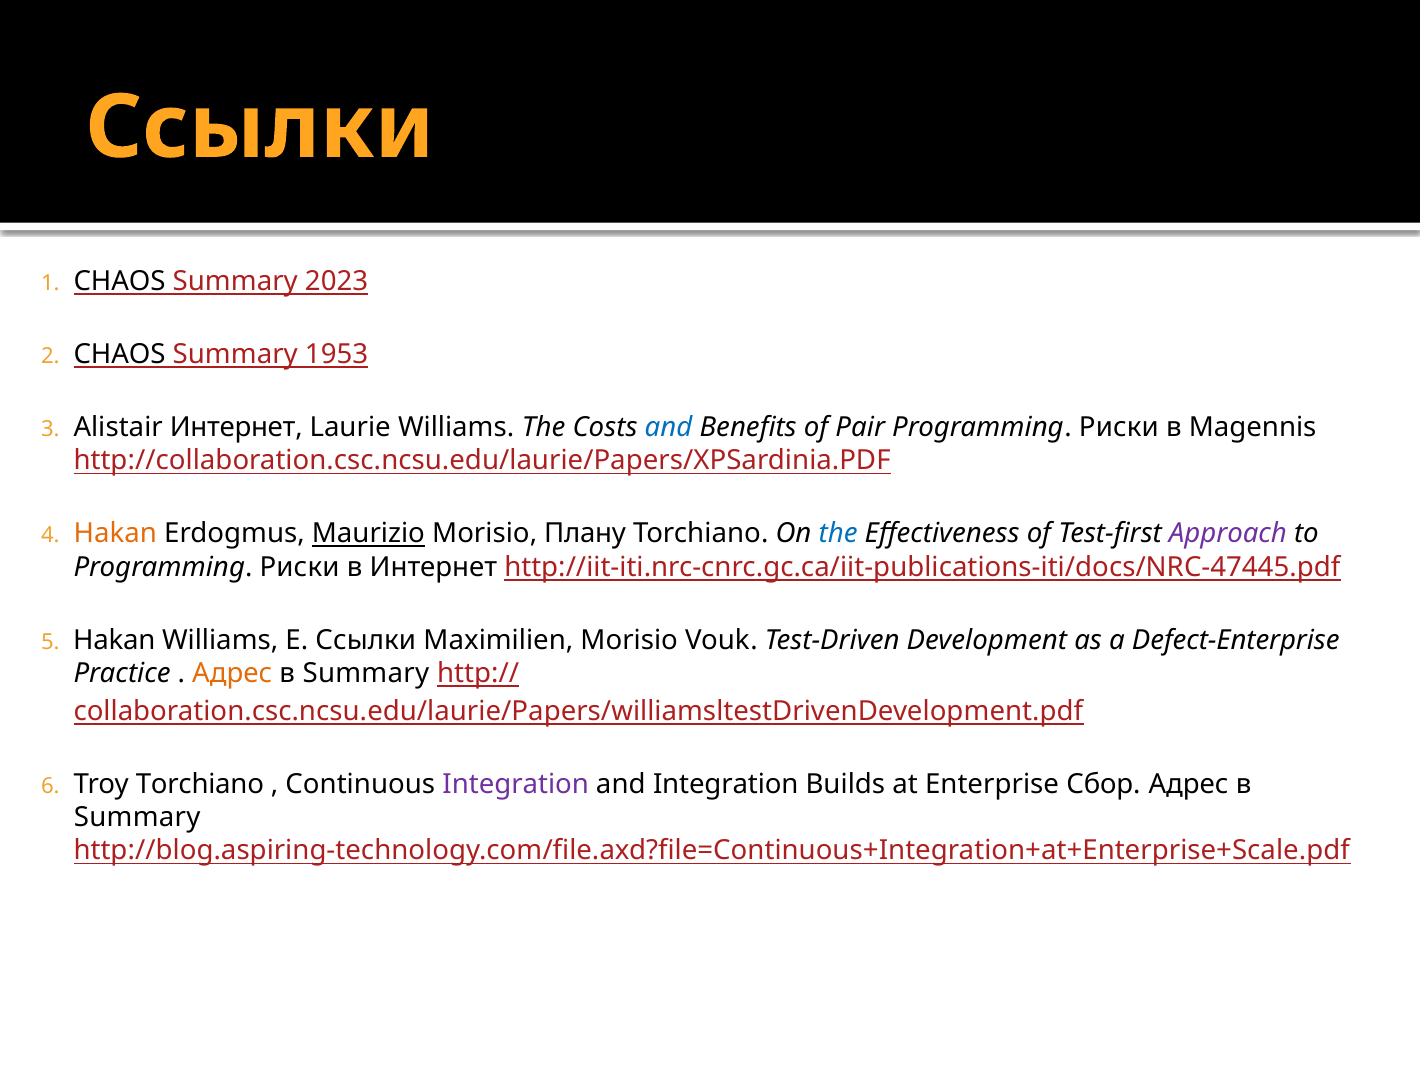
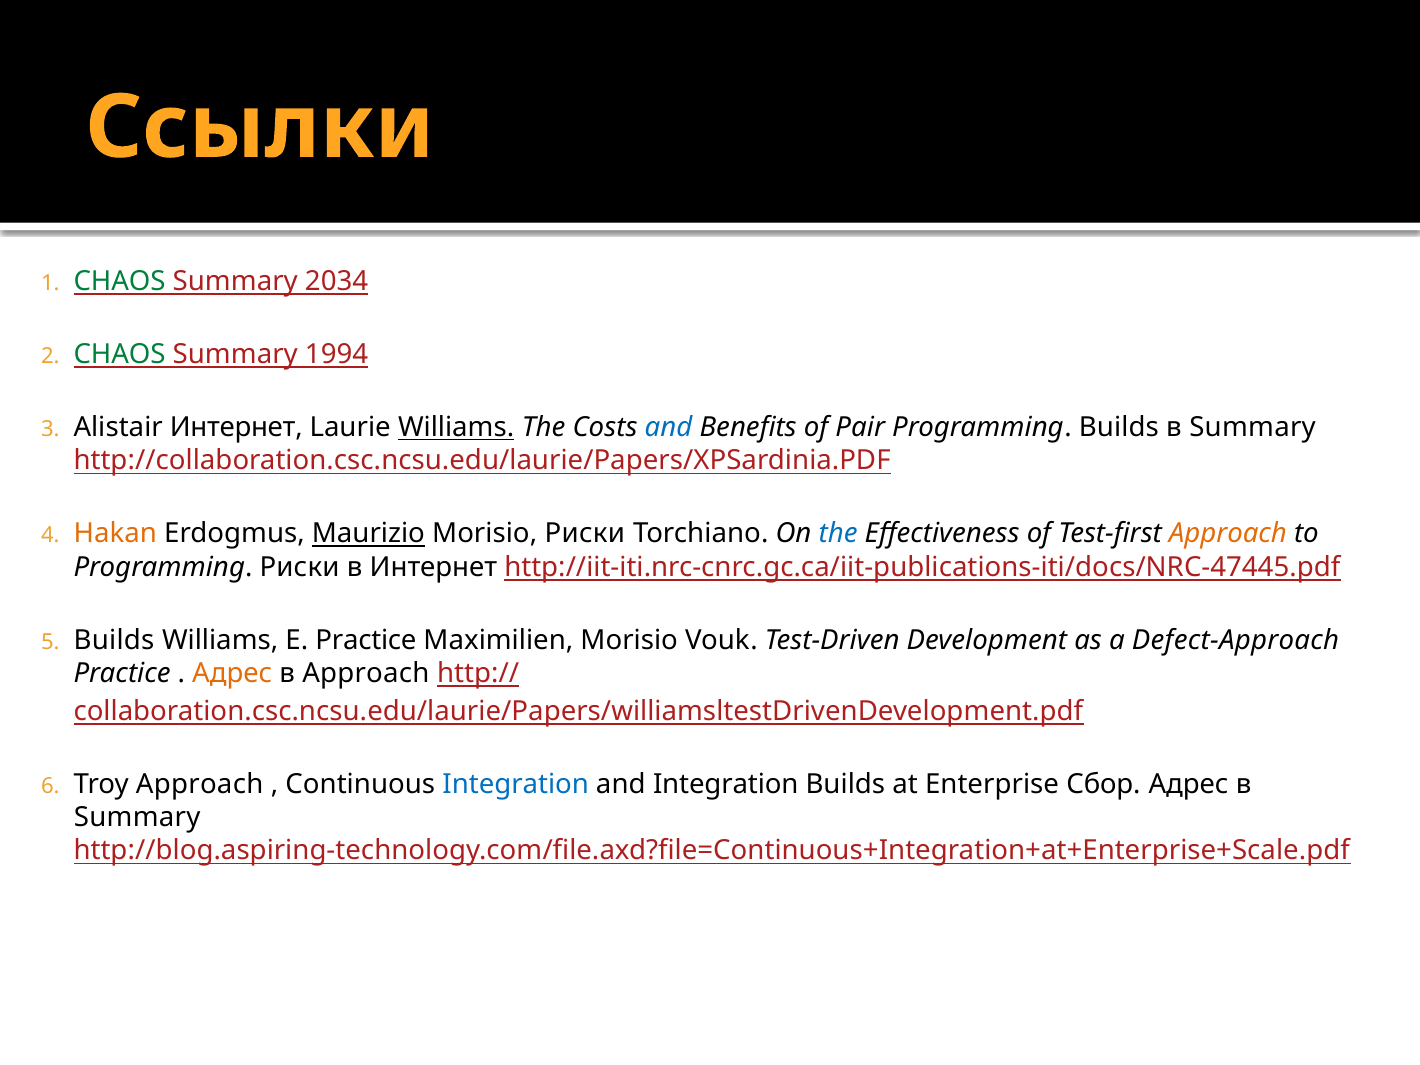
CHAOS at (120, 281) colour: black -> green
2023: 2023 -> 2034
CHAOS at (120, 354) colour: black -> green
1953: 1953 -> 1994
Williams at (456, 428) underline: none -> present
Pair Programming Риски: Риски -> Builds
Magennis at (1253, 428): Magennis -> Summary
Morisio Плану: Плану -> Риски
Approach at (1228, 534) colour: purple -> orange
Hakan at (114, 640): Hakan -> Builds
E Ссылки: Ссылки -> Practice
Defect-Enterprise: Defect-Enterprise -> Defect-Approach
Summary at (366, 673): Summary -> Approach
Troy Torchiano: Torchiano -> Approach
Integration at (516, 784) colour: purple -> blue
